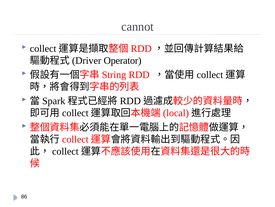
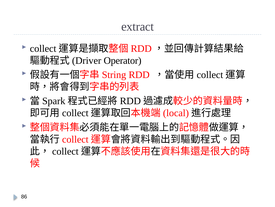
cannot: cannot -> extract
